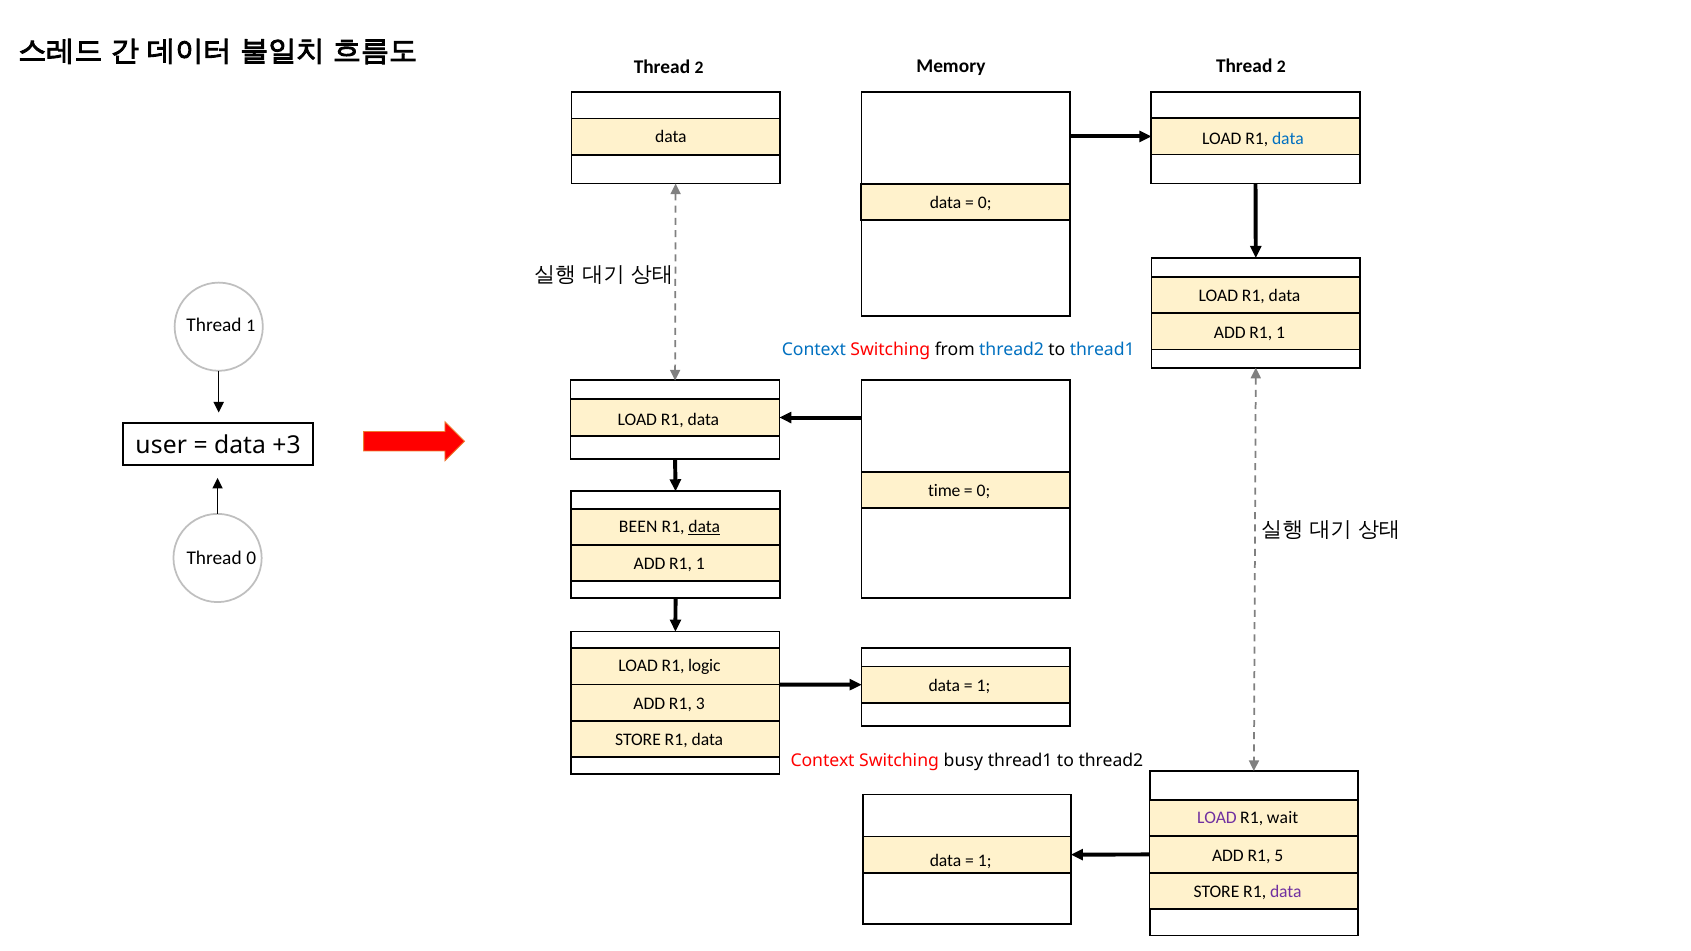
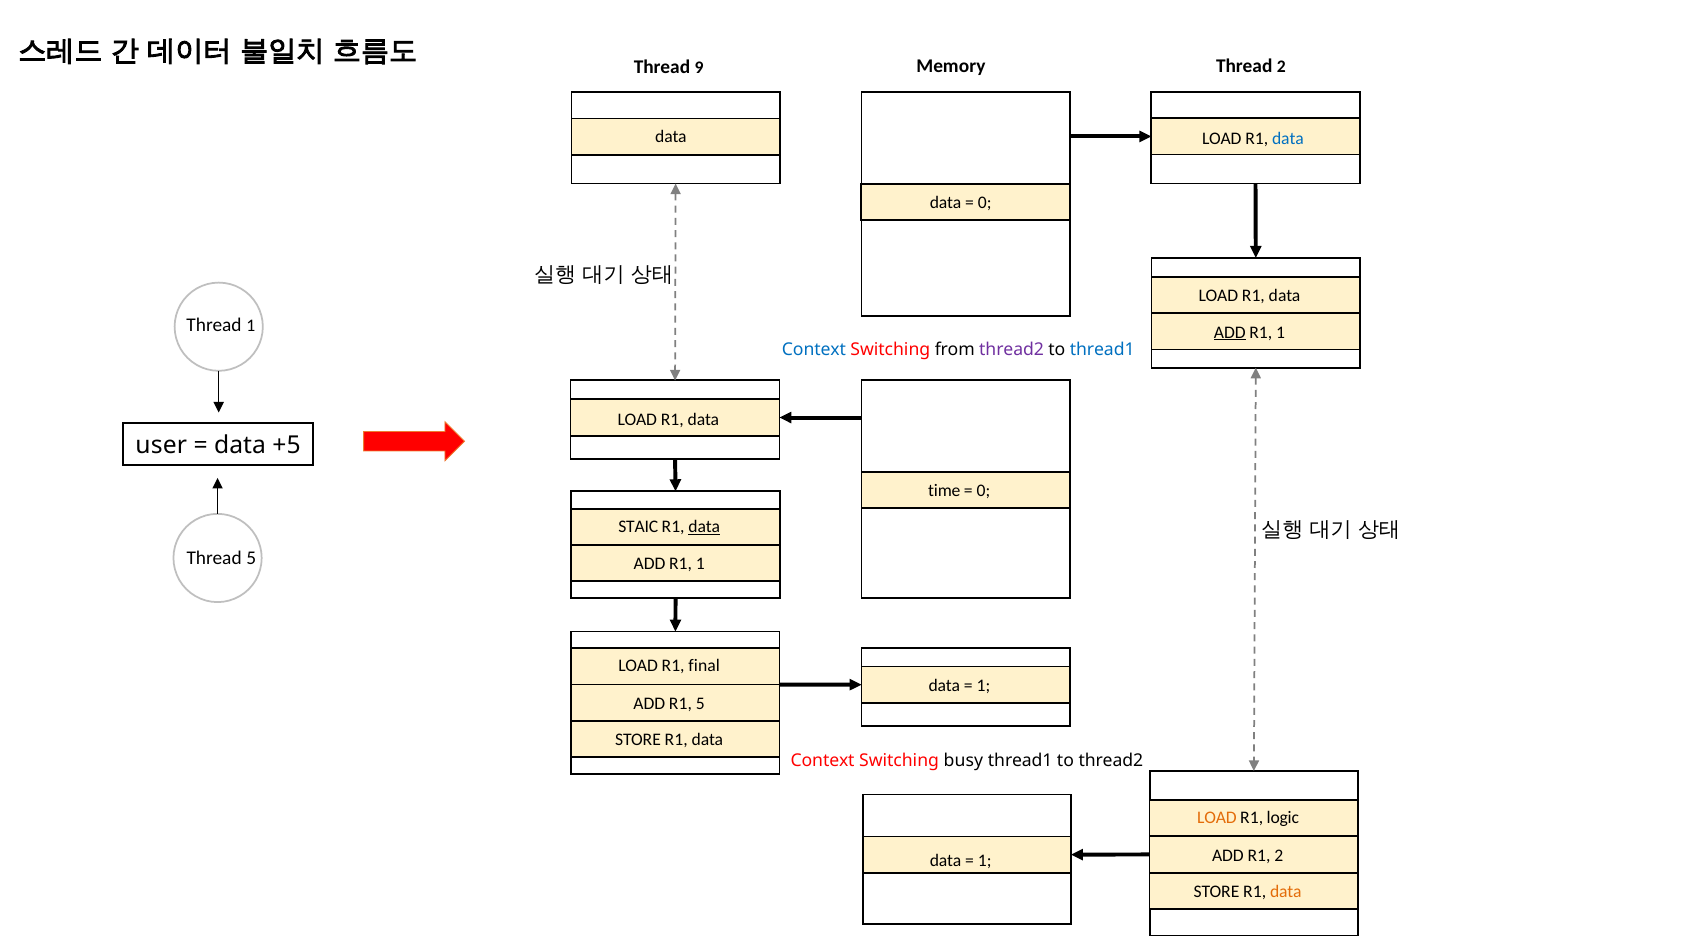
2 at (699, 68): 2 -> 9
ADD at (1230, 332) underline: none -> present
thread2 at (1012, 350) colour: blue -> purple
+3: +3 -> +5
BEEN: BEEN -> STAIC
Thread 0: 0 -> 5
logic: logic -> final
R1 3: 3 -> 5
LOAD at (1217, 818) colour: purple -> orange
wait: wait -> logic
R1 5: 5 -> 2
data at (1286, 892) colour: purple -> orange
